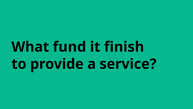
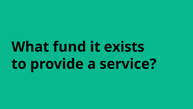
finish: finish -> exists
